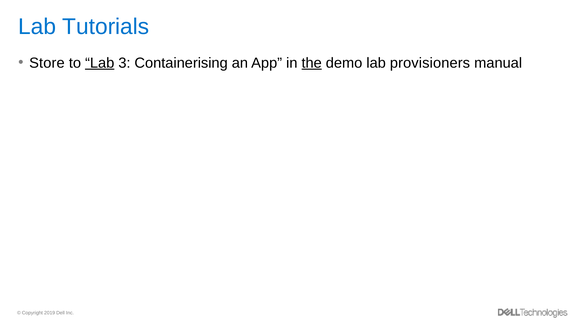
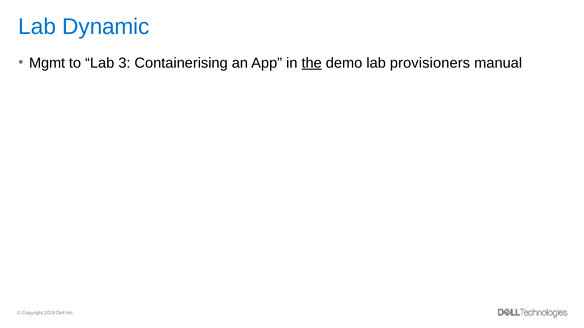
Tutorials: Tutorials -> Dynamic
Store: Store -> Mgmt
Lab at (100, 63) underline: present -> none
